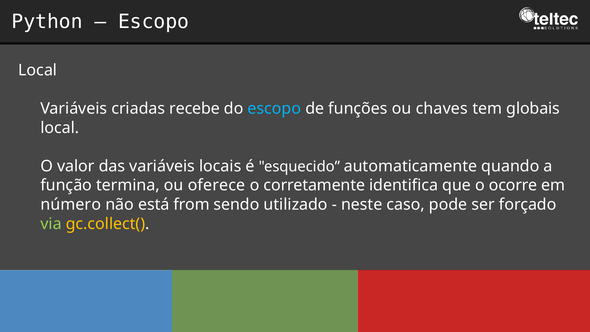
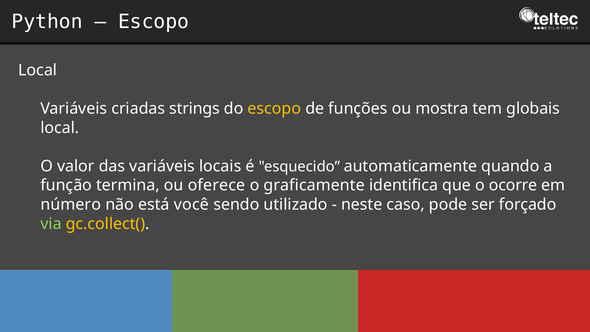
recebe: recebe -> strings
escopo at (274, 109) colour: light blue -> yellow
chaves: chaves -> mostra
corretamente: corretamente -> graficamente
from: from -> você
